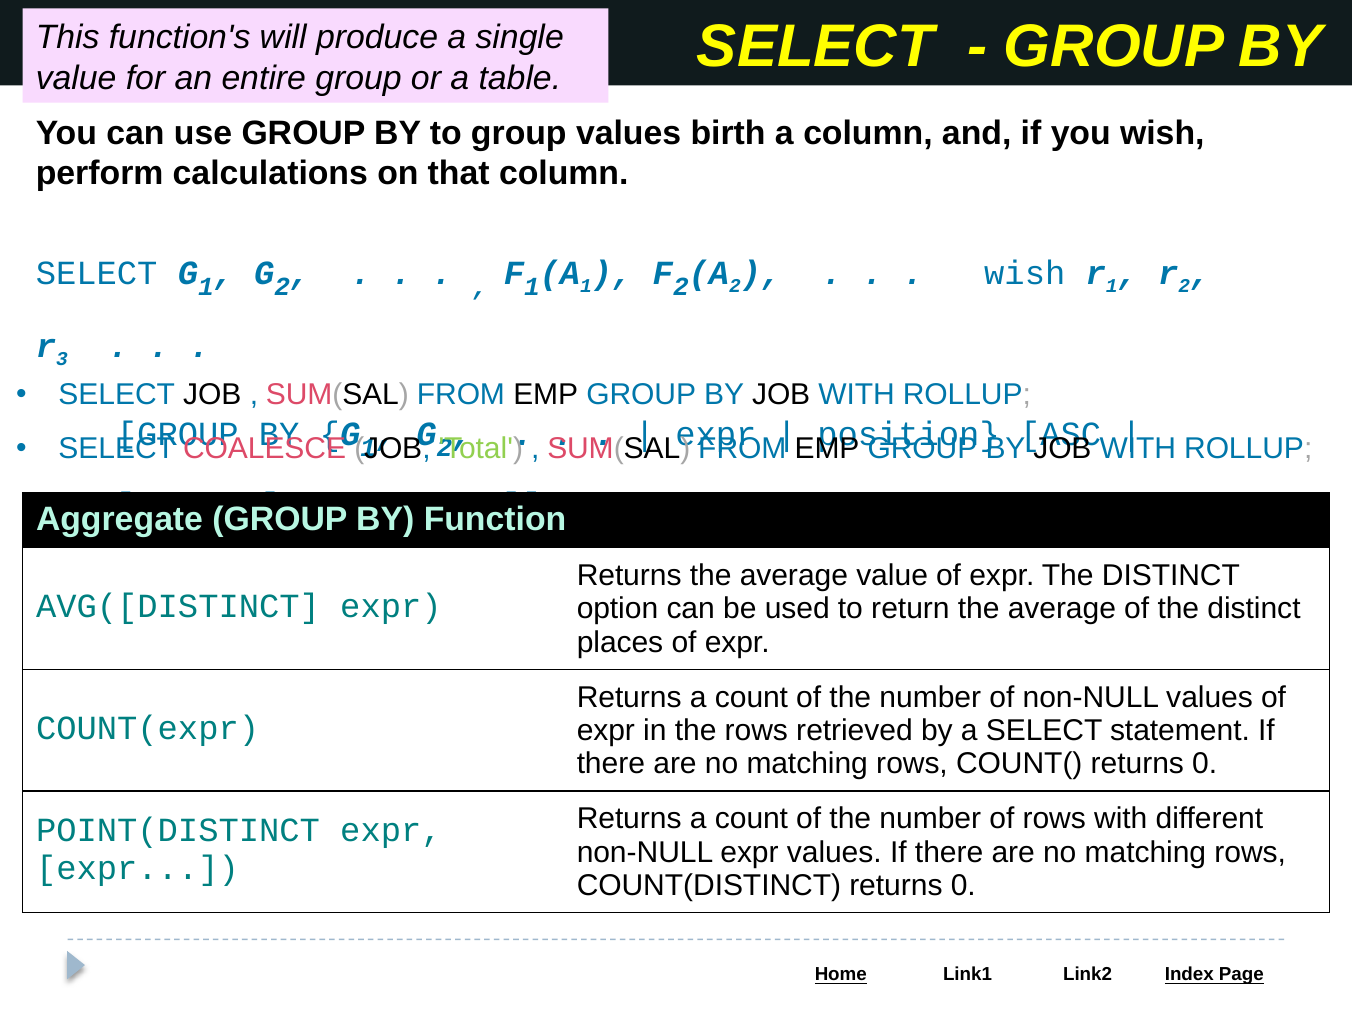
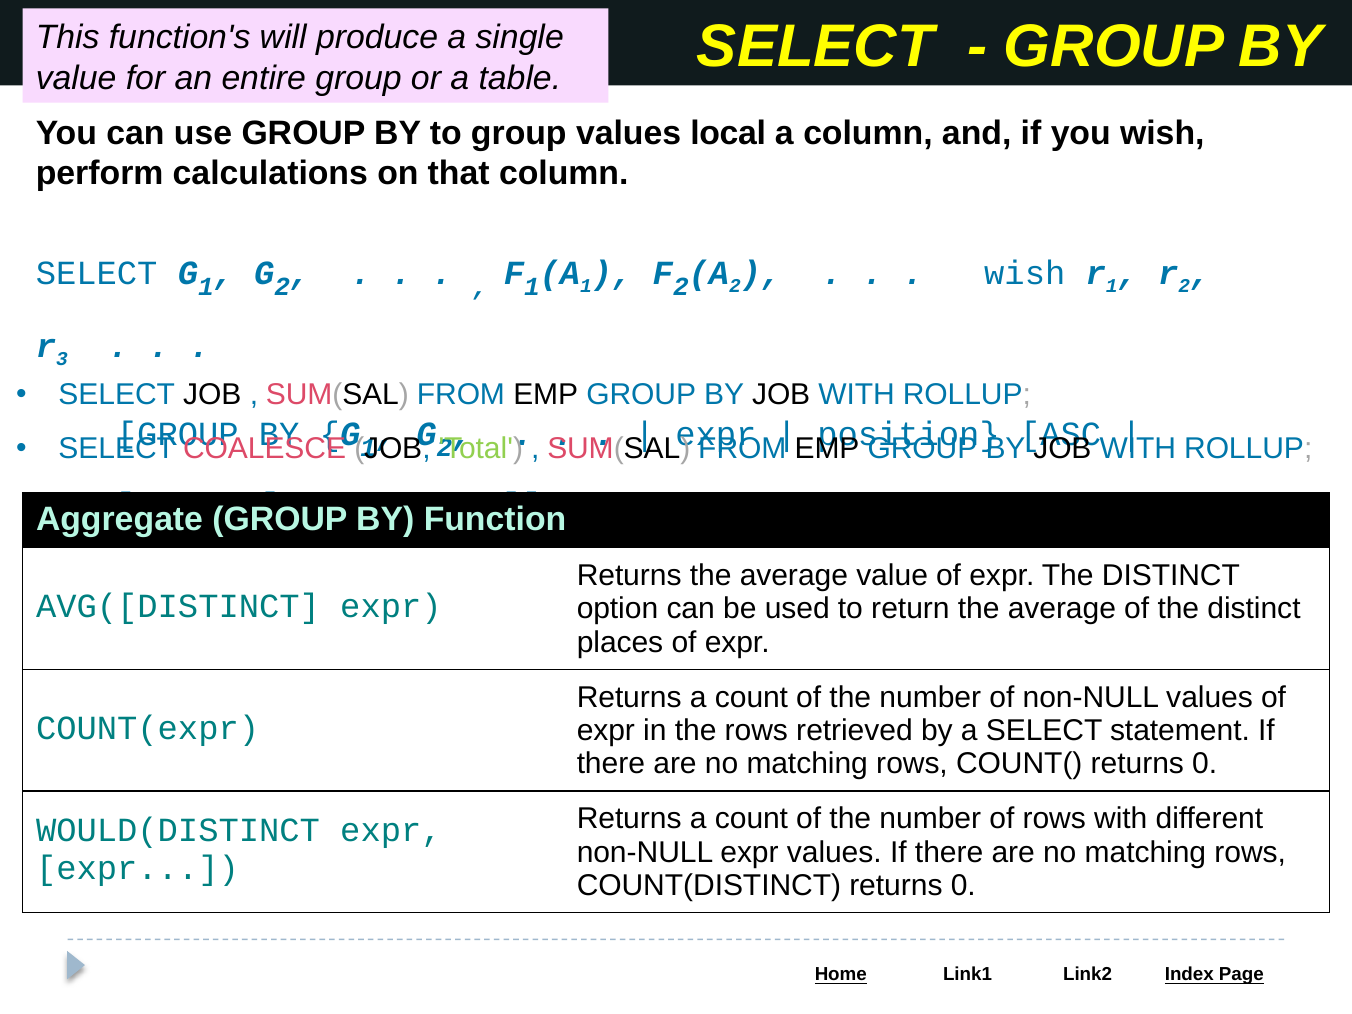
birth: birth -> local
POINT(DISTINCT: POINT(DISTINCT -> WOULD(DISTINCT
